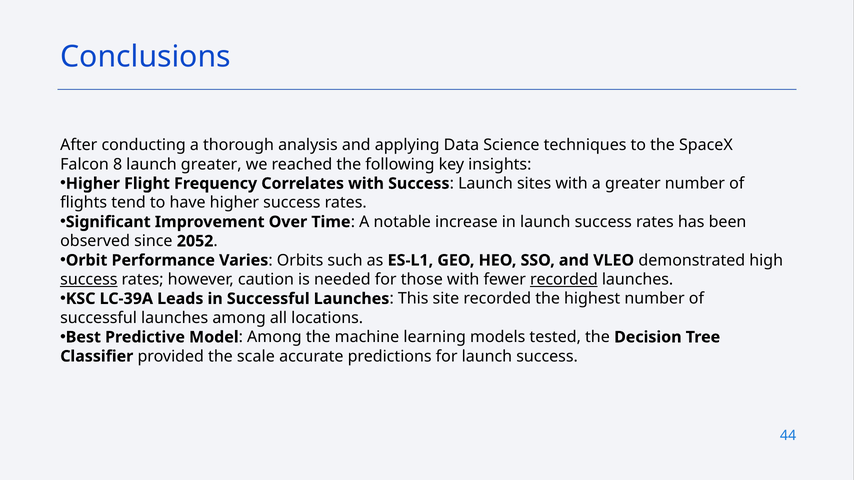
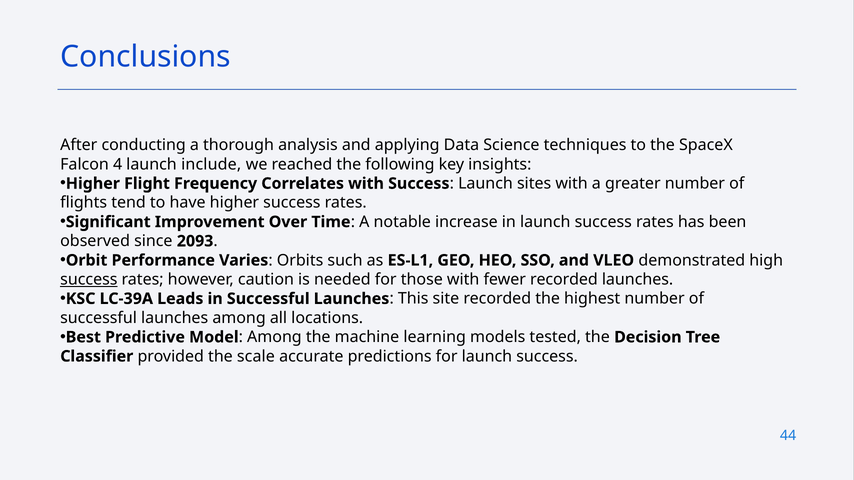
8: 8 -> 4
launch greater: greater -> include
2052: 2052 -> 2093
recorded at (564, 280) underline: present -> none
